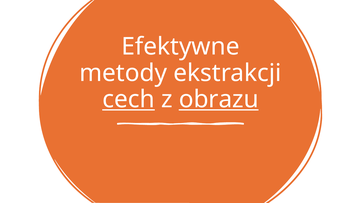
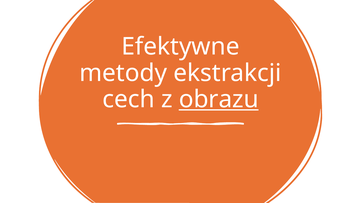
cech underline: present -> none
